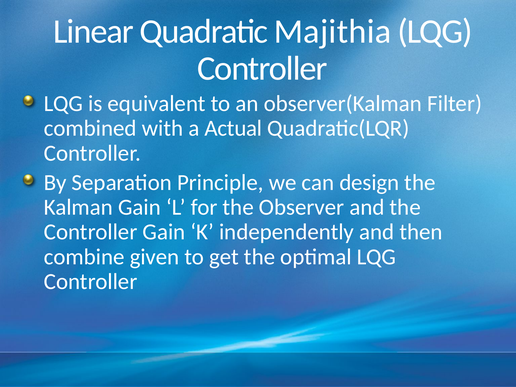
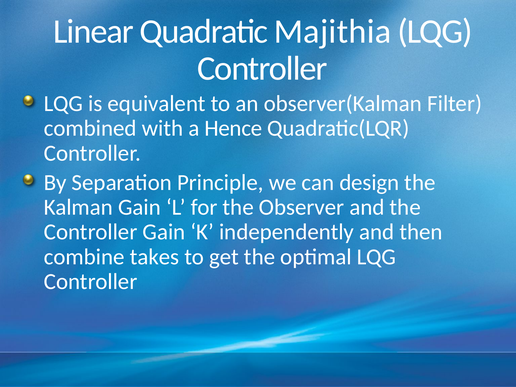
Actual: Actual -> Hence
given: given -> takes
